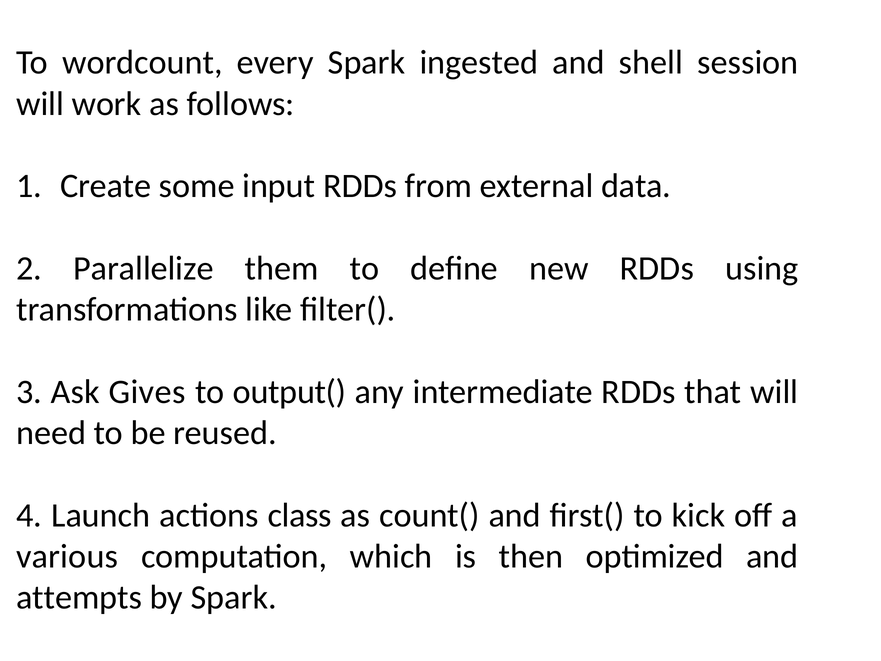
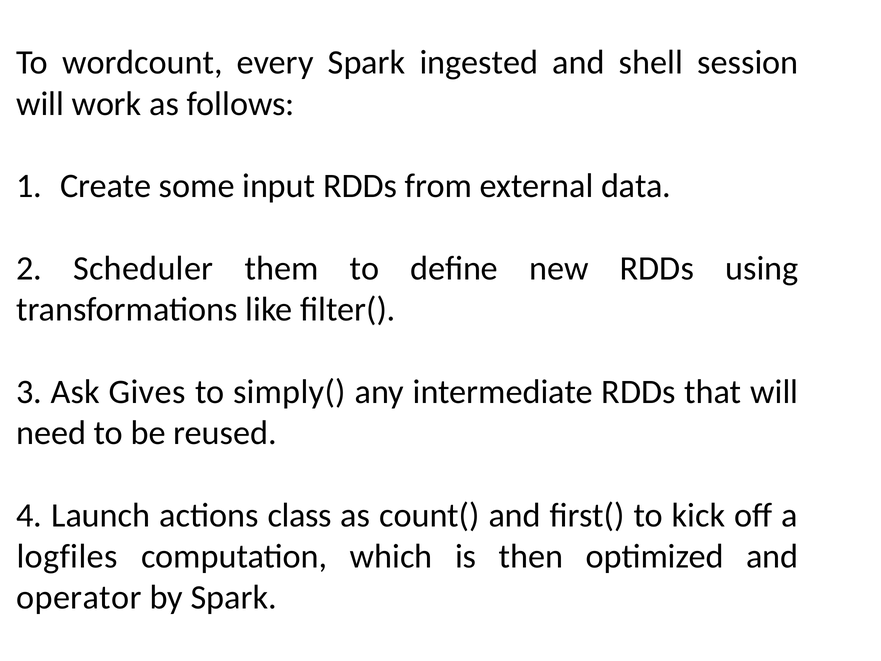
Parallelize: Parallelize -> Scheduler
output(: output( -> simply(
various: various -> logfiles
attempts: attempts -> operator
